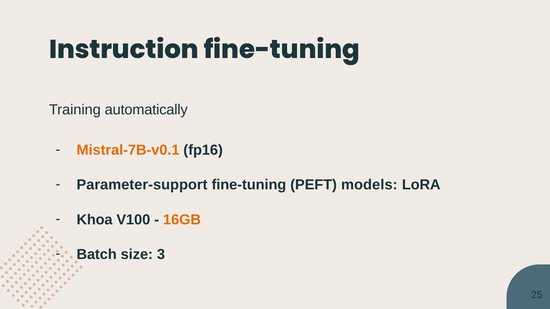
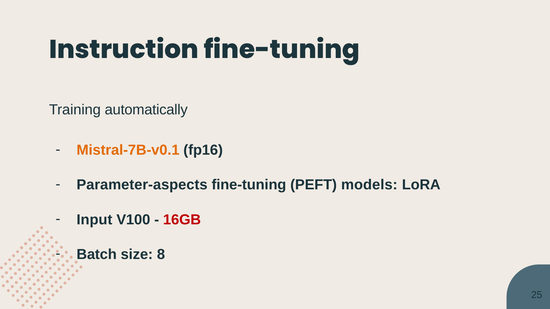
Parameter-support: Parameter-support -> Parameter-aspects
Khoa: Khoa -> Input
16GB colour: orange -> red
3: 3 -> 8
